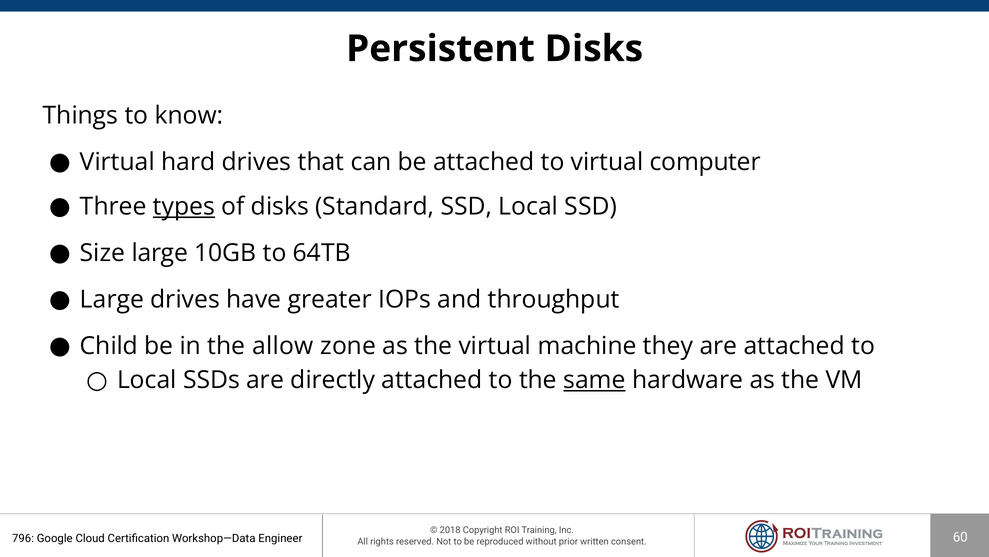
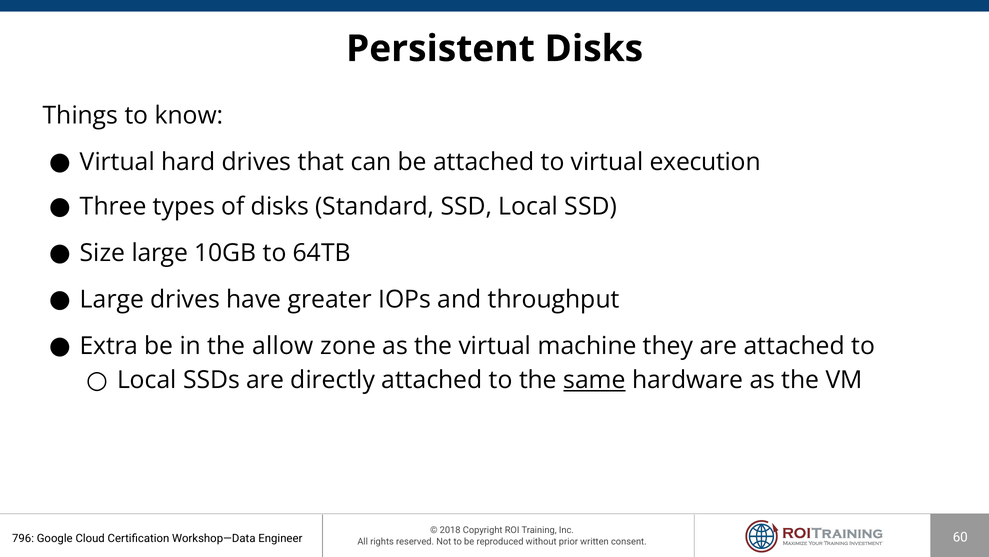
computer: computer -> execution
types underline: present -> none
Child: Child -> Extra
